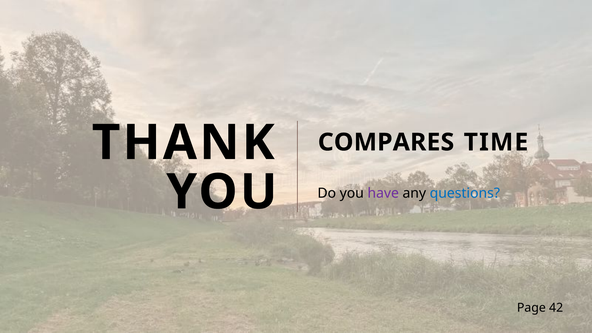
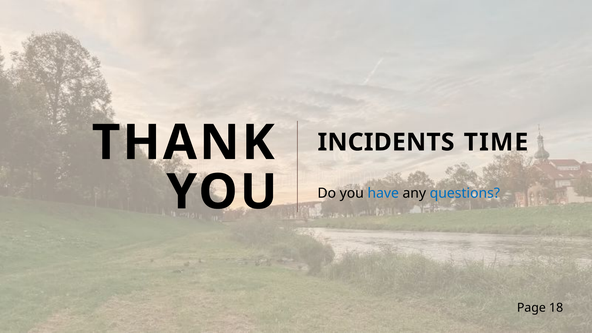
COMPARES: COMPARES -> INCIDENTS
have colour: purple -> blue
42: 42 -> 18
